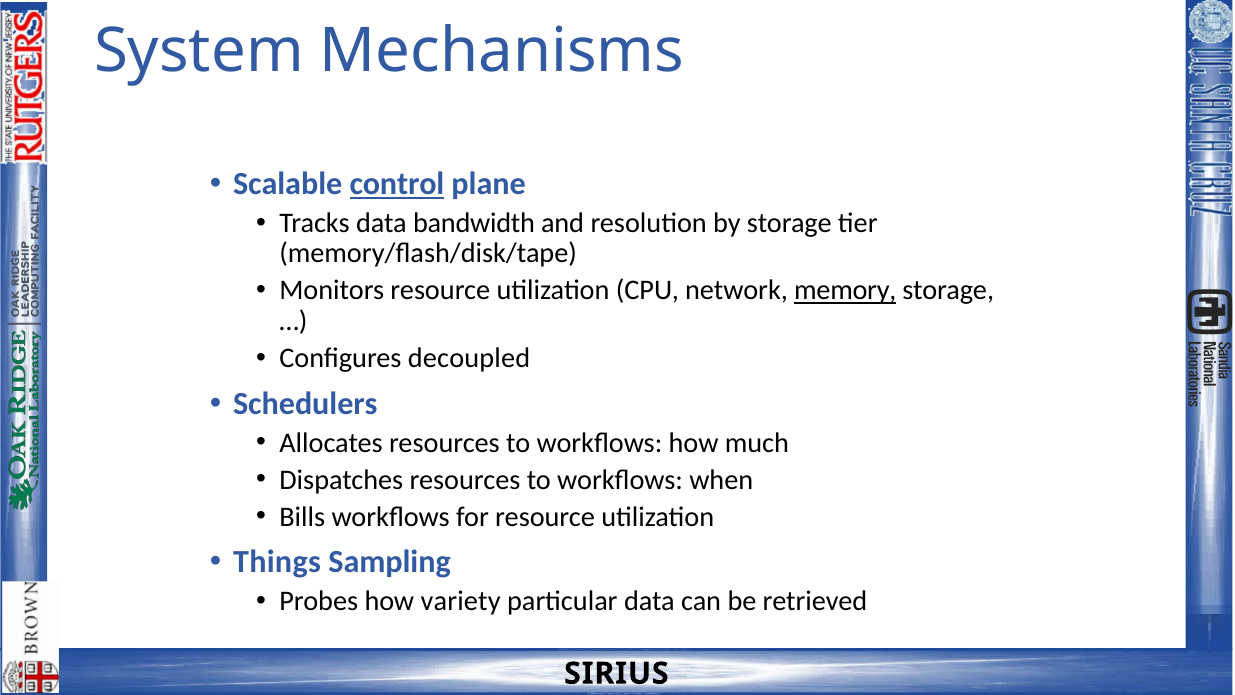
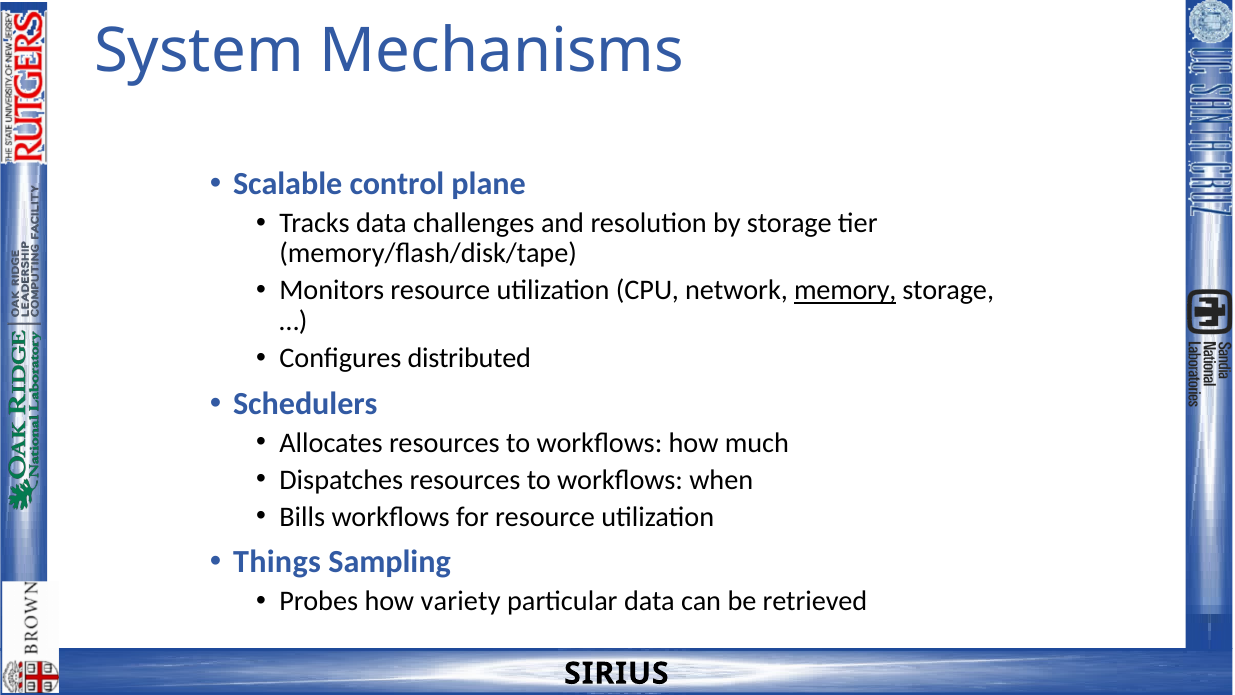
control underline: present -> none
bandwidth: bandwidth -> challenges
decoupled: decoupled -> distributed
